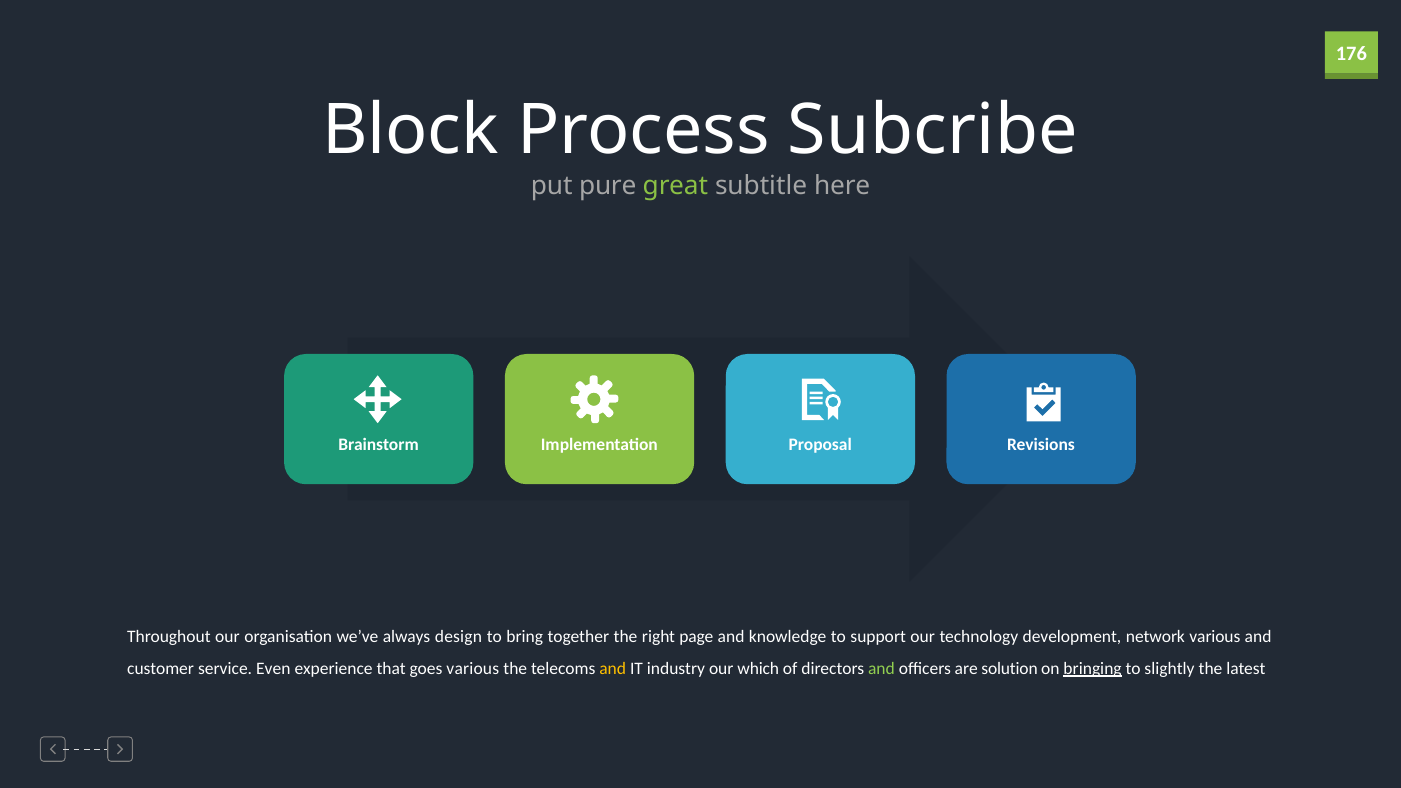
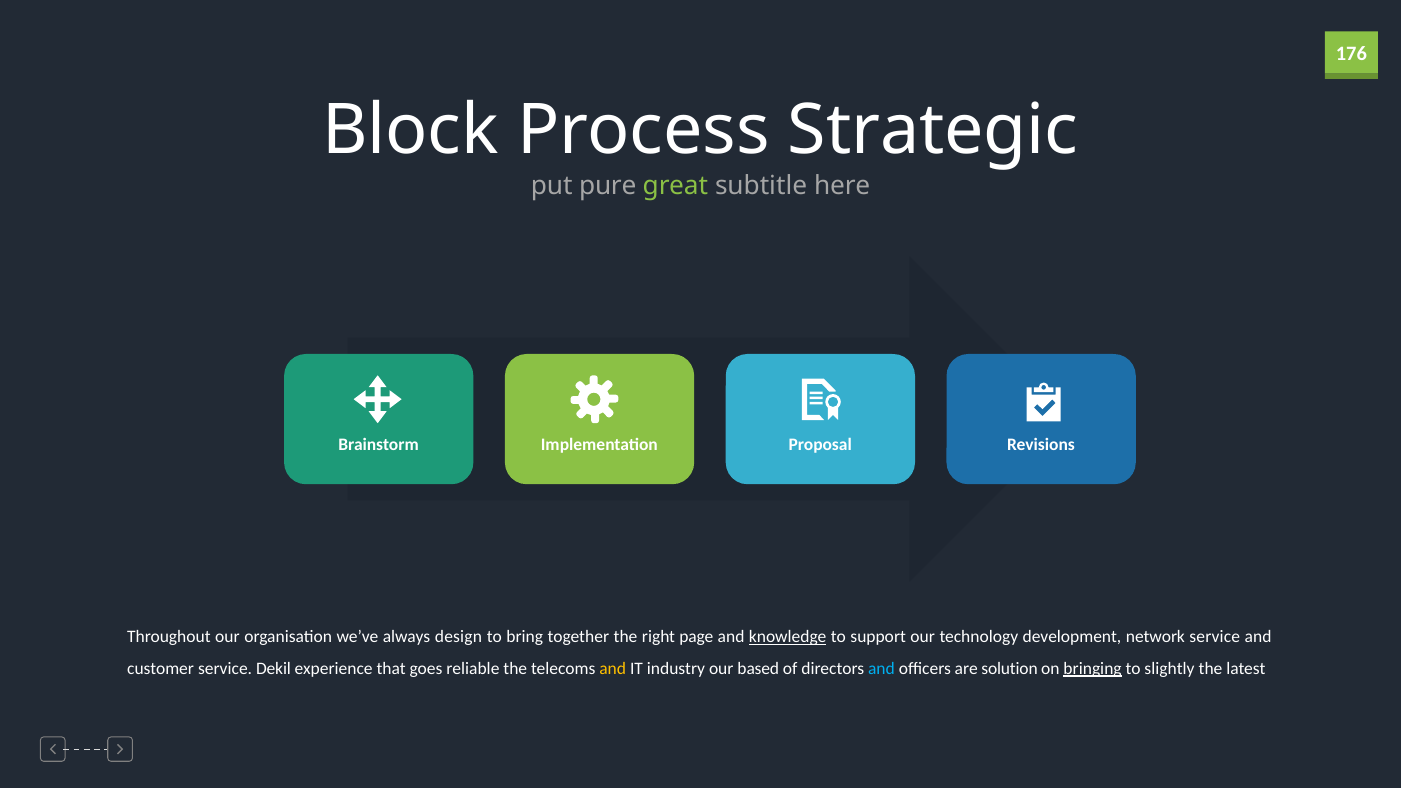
Subcribe: Subcribe -> Strategic
knowledge underline: none -> present
network various: various -> service
Even: Even -> Dekil
goes various: various -> reliable
which: which -> based
and at (881, 669) colour: light green -> light blue
